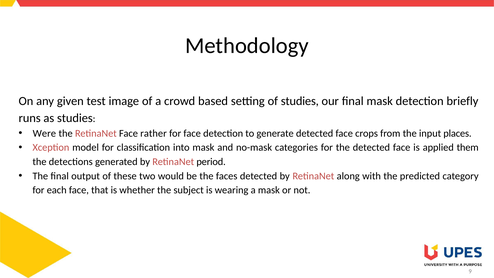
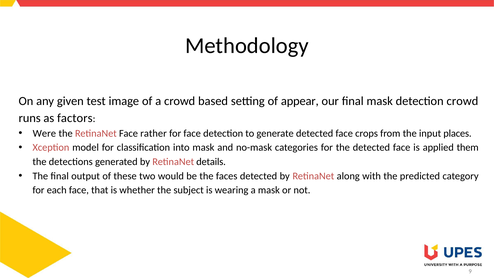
of studies: studies -> appear
detection briefly: briefly -> crowd
as studies: studies -> factors
period: period -> details
